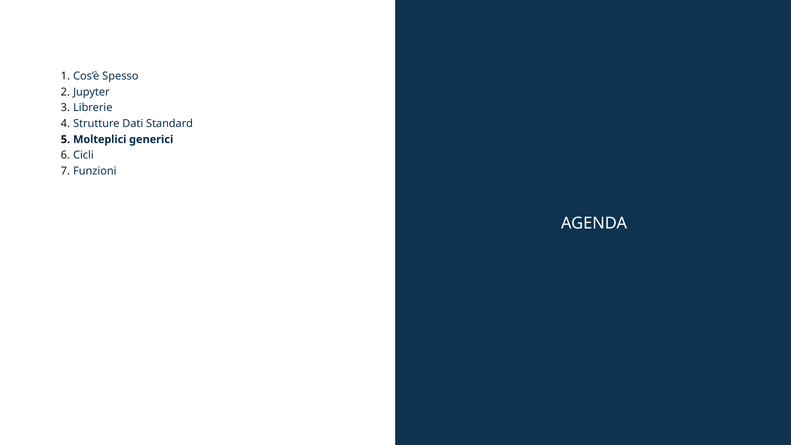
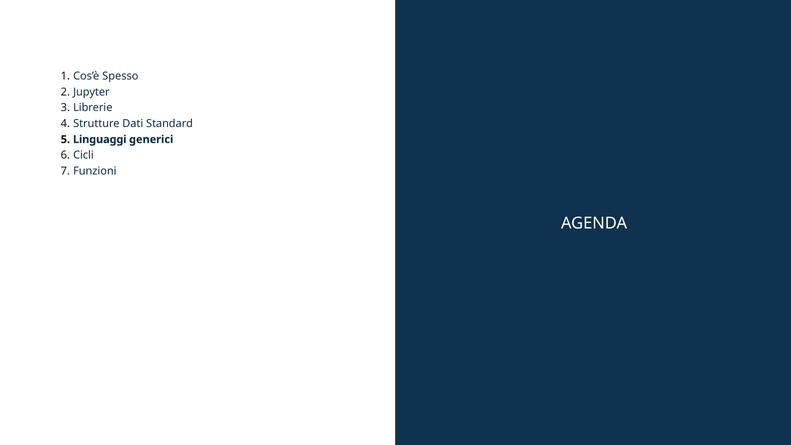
Molteplici: Molteplici -> Linguaggi
